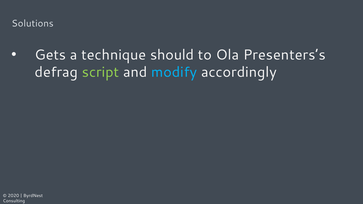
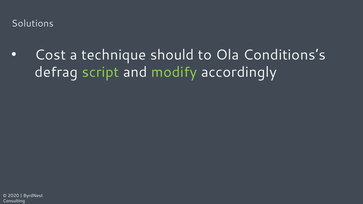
Gets: Gets -> Cost
Presenters’s: Presenters’s -> Conditions’s
modify colour: light blue -> light green
